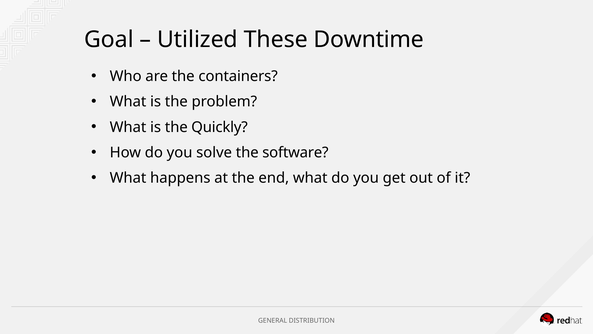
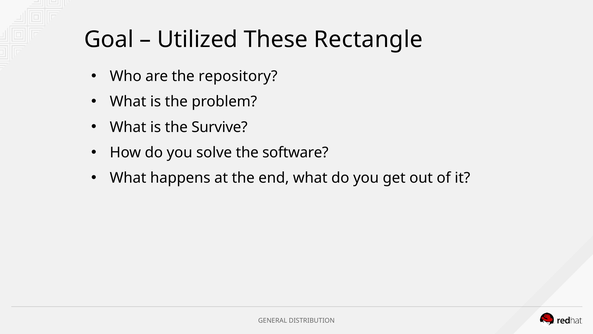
Downtime: Downtime -> Rectangle
containers: containers -> repository
Quickly: Quickly -> Survive
